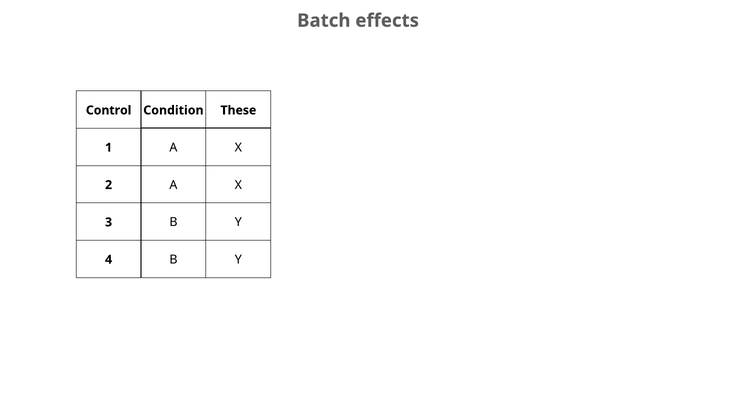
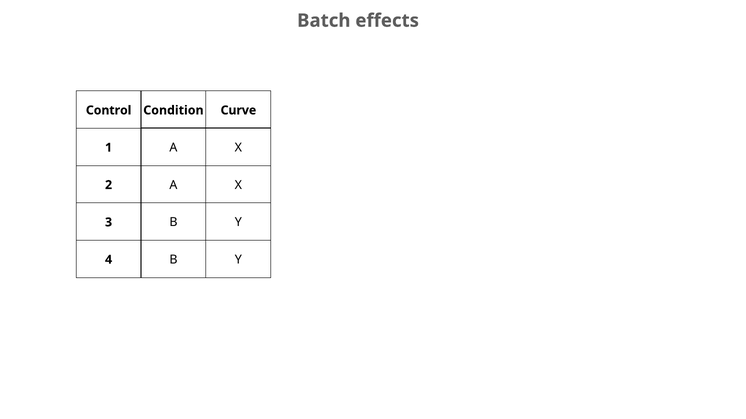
These: These -> Curve
